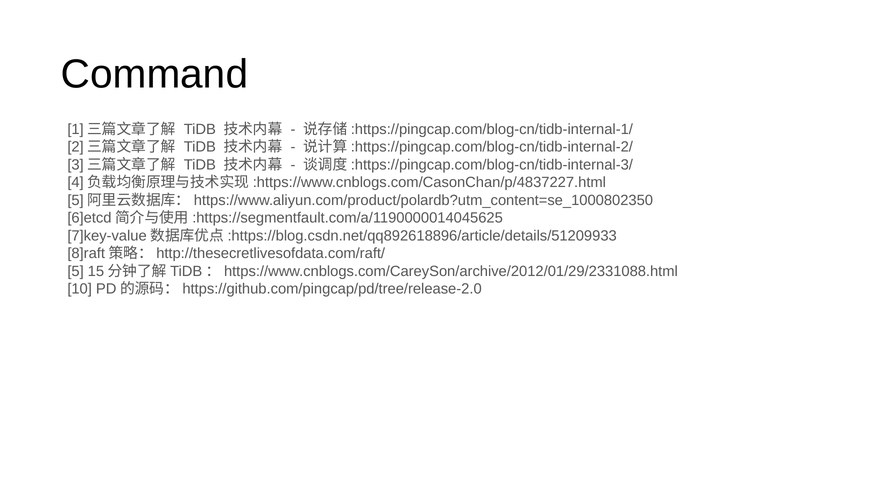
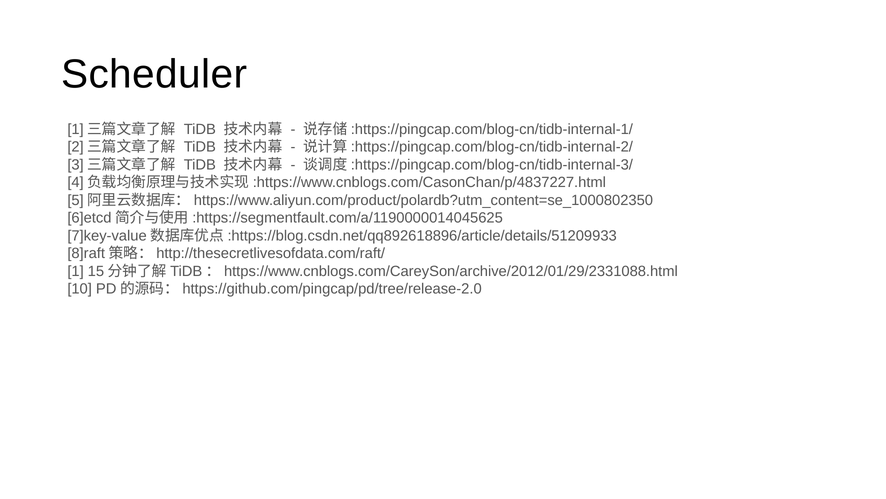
Command: Command -> Scheduler
5 at (76, 271): 5 -> 1
